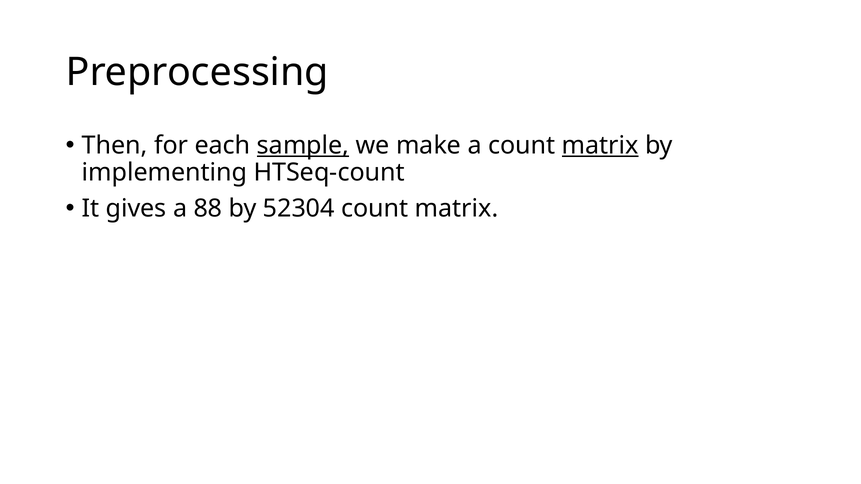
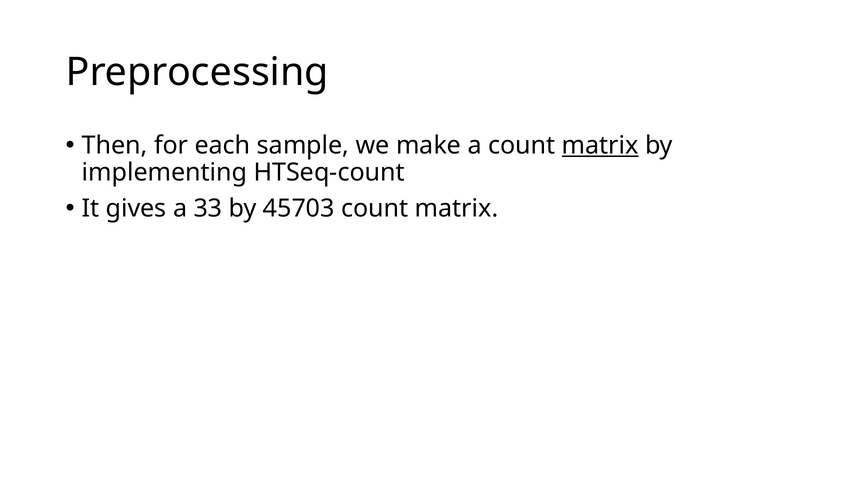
sample underline: present -> none
88: 88 -> 33
52304: 52304 -> 45703
